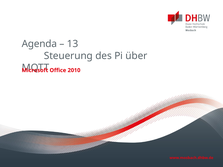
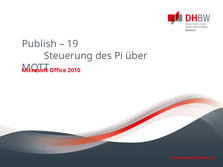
Agenda: Agenda -> Publish
13: 13 -> 19
